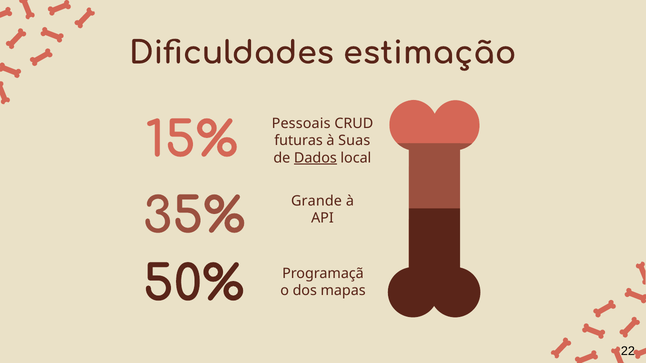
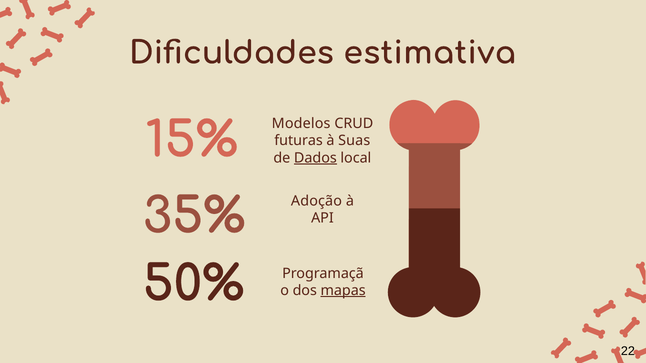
estimação: estimação -> estimativa
Pessoais: Pessoais -> Modelos
Grande: Grande -> Adoção
mapas underline: none -> present
